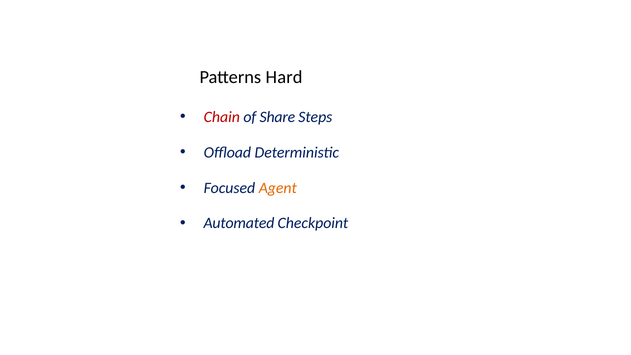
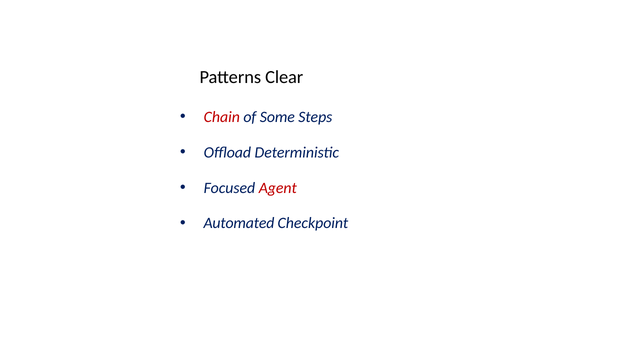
Hard: Hard -> Clear
Share: Share -> Some
Agent colour: orange -> red
